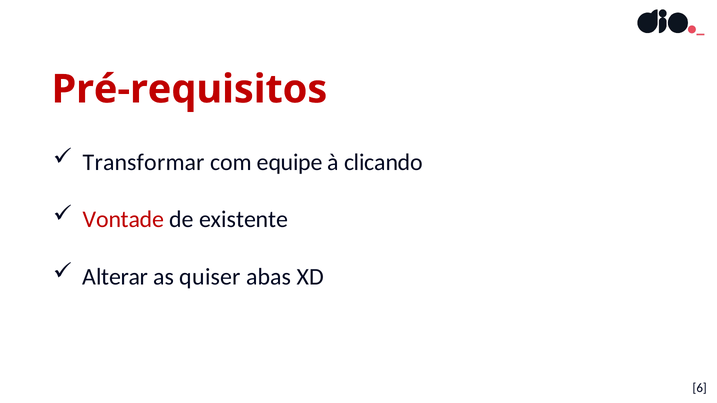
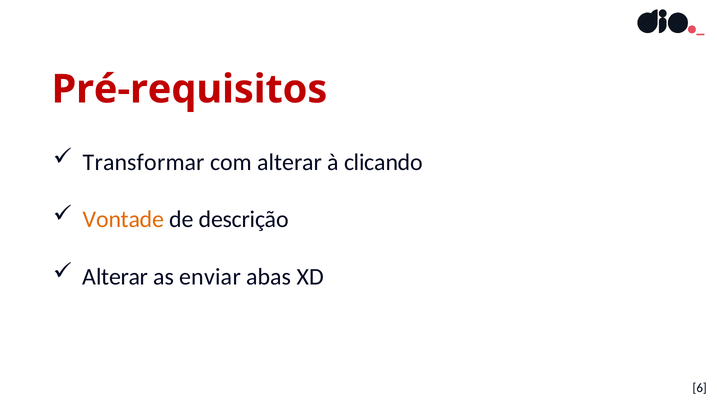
com equipe: equipe -> alterar
Vontade colour: red -> orange
existente: existente -> descrição
quiser: quiser -> enviar
